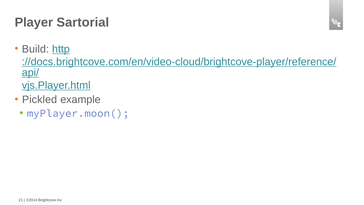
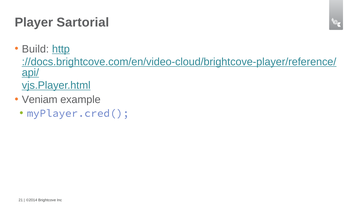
Pickled: Pickled -> Veniam
myPlayer.moon(: myPlayer.moon( -> myPlayer.cred(
